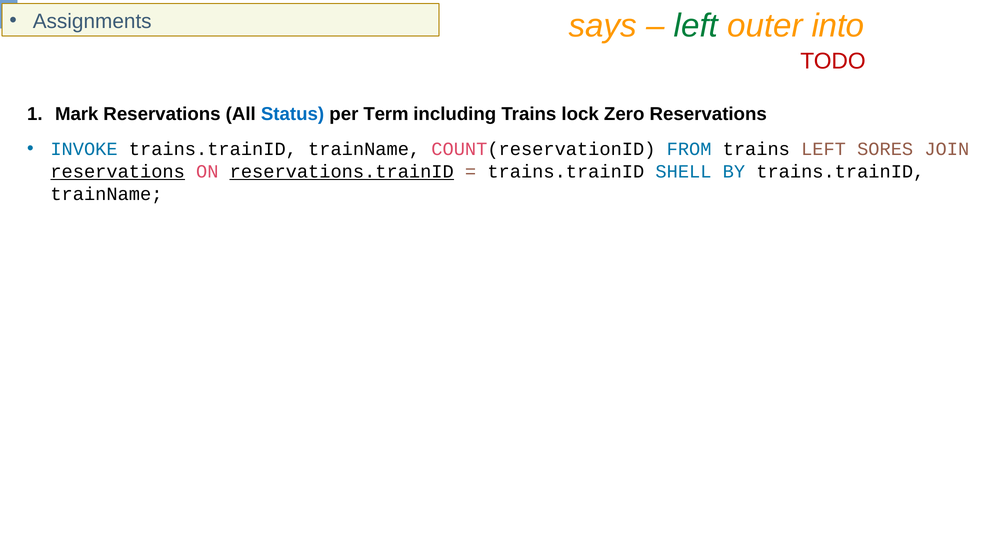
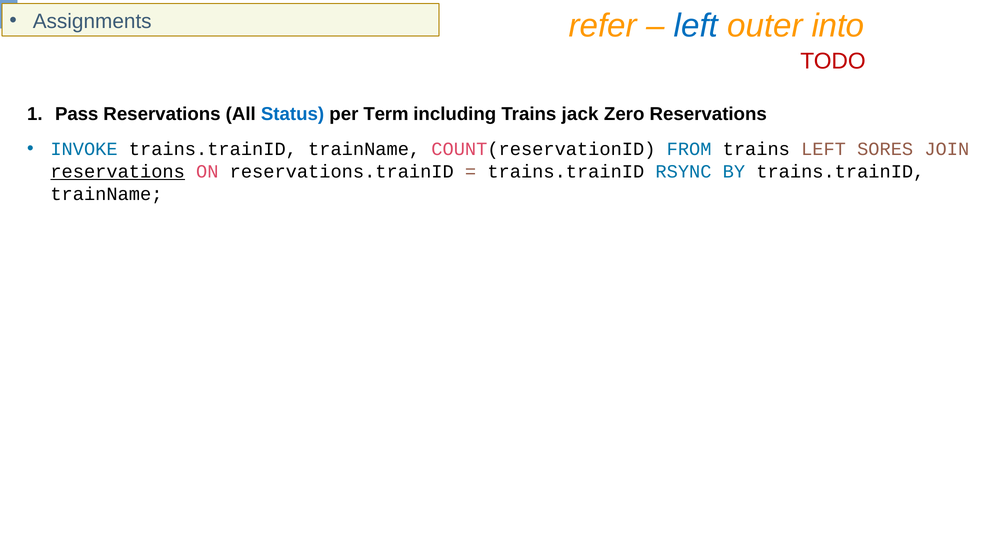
says: says -> refer
left at (696, 26) colour: green -> blue
Mark: Mark -> Pass
lock: lock -> jack
reservations.trainID underline: present -> none
SHELL: SHELL -> RSYNC
